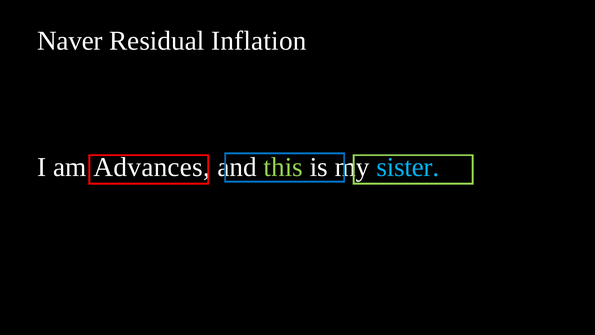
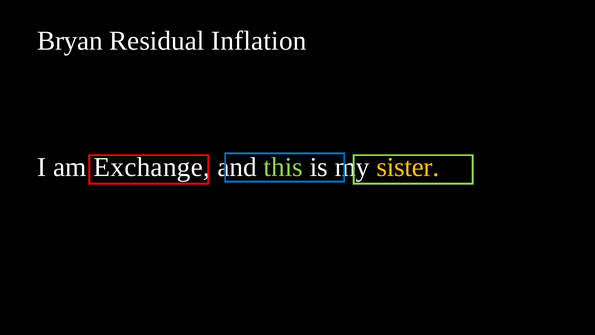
Naver: Naver -> Bryan
Advances: Advances -> Exchange
sister colour: light blue -> yellow
